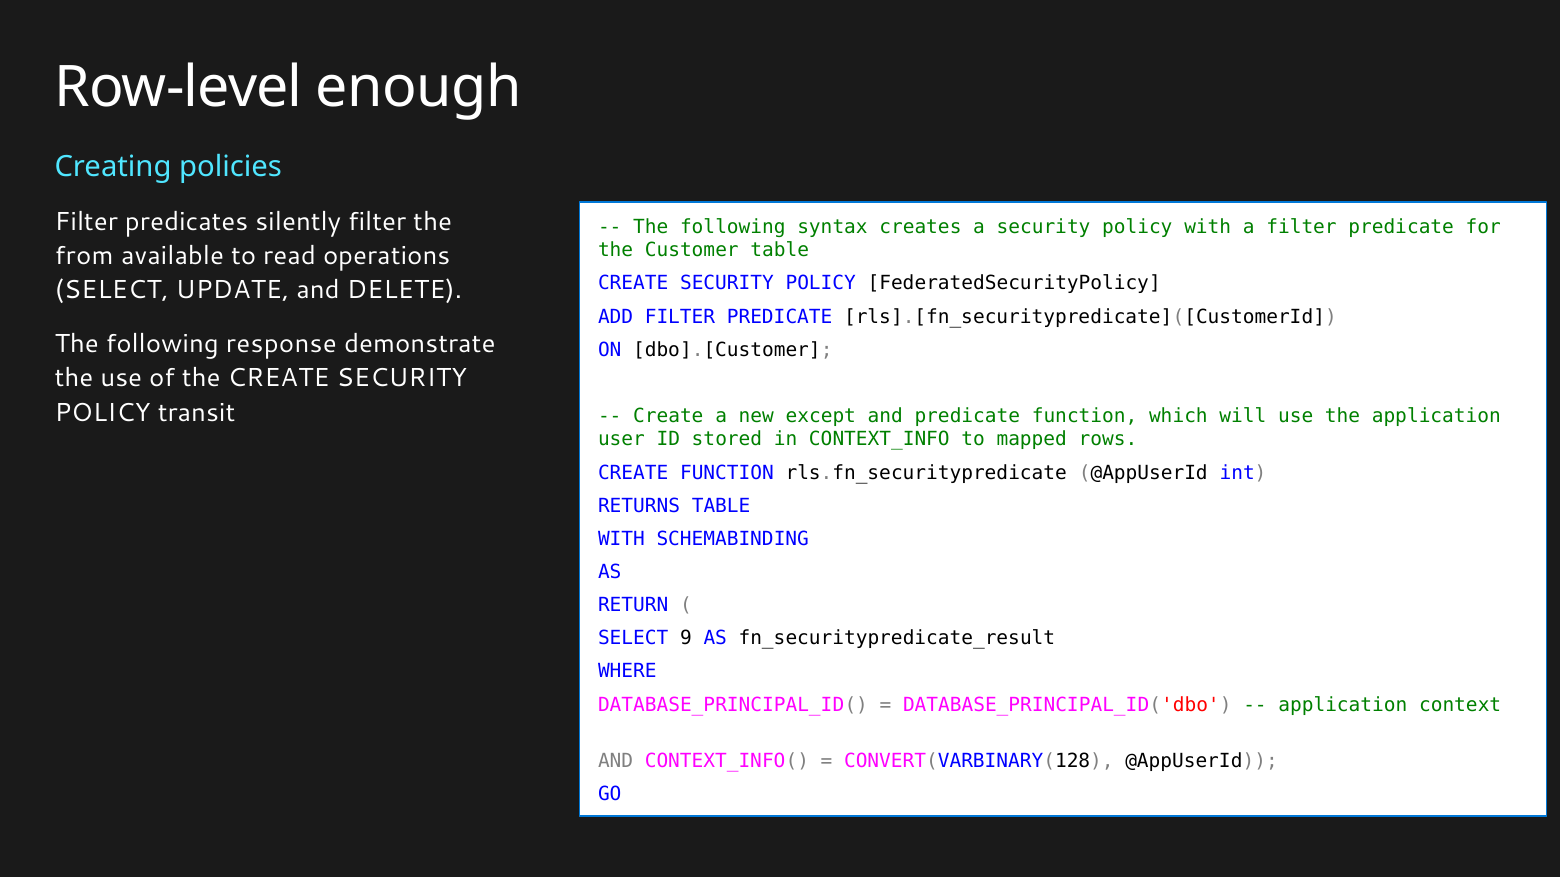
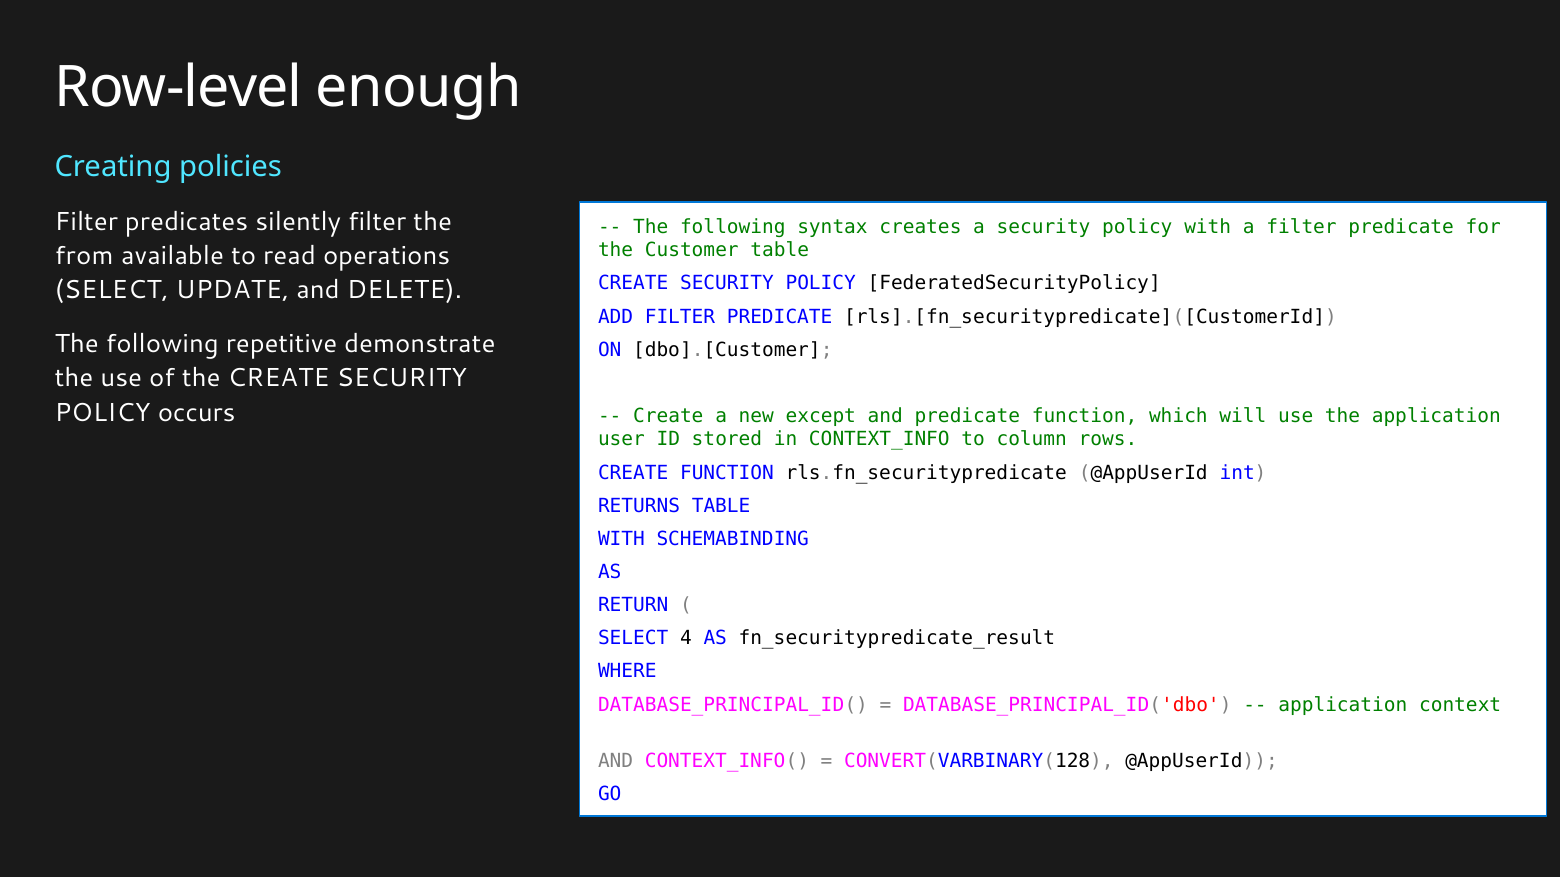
response: response -> repetitive
transit: transit -> occurs
mapped: mapped -> column
9: 9 -> 4
